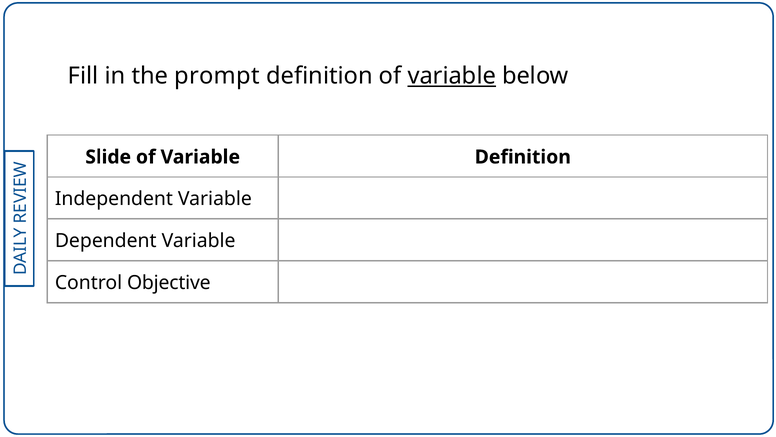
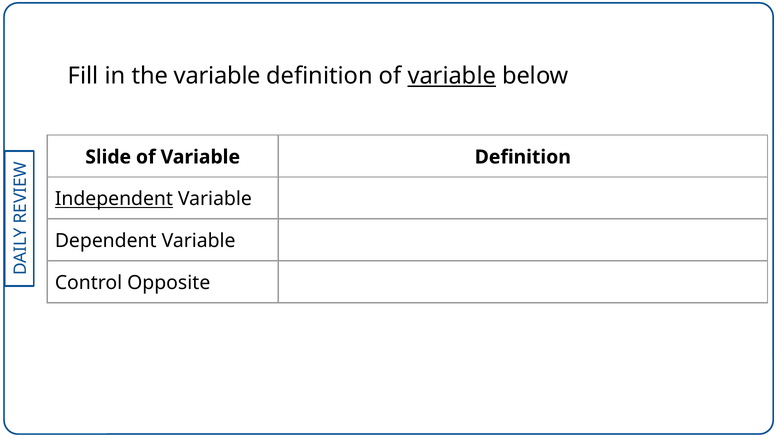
the prompt: prompt -> variable
Independent underline: none -> present
Objective: Objective -> Opposite
